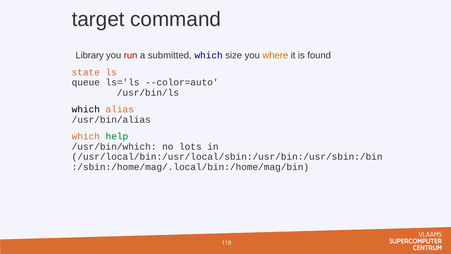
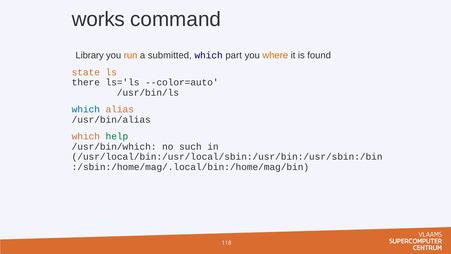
target: target -> works
run colour: red -> orange
size: size -> part
queue: queue -> there
which at (86, 109) colour: black -> blue
lots: lots -> such
